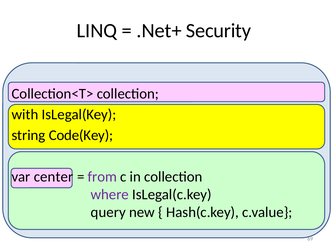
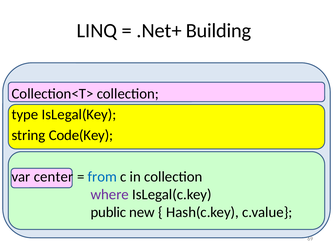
Security: Security -> Building
with: with -> type
from colour: purple -> blue
query: query -> public
